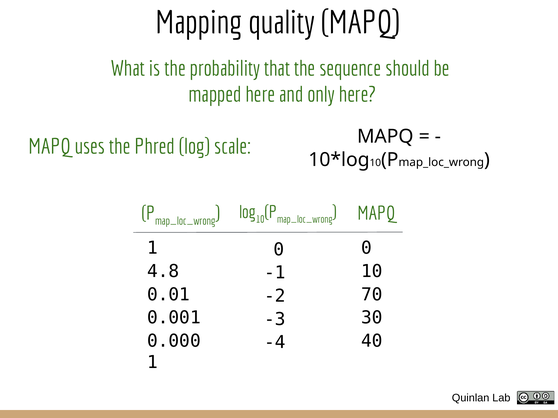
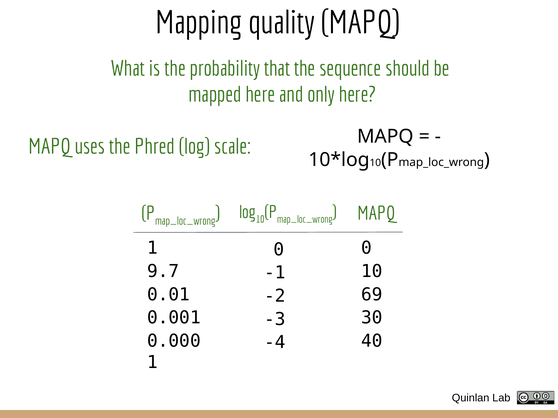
4.8: 4.8 -> 9.7
70: 70 -> 69
